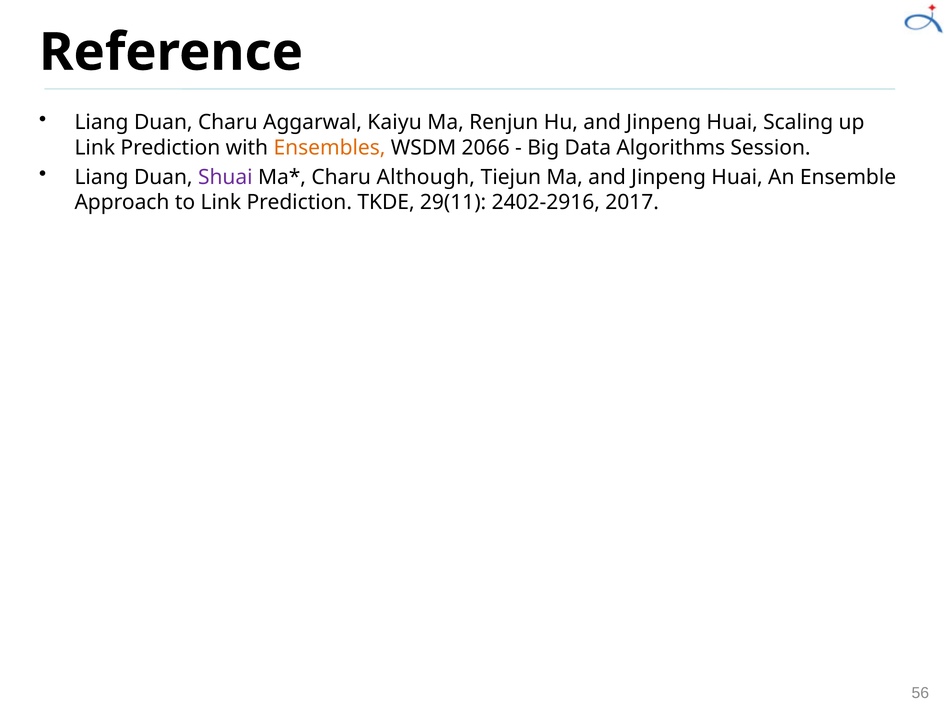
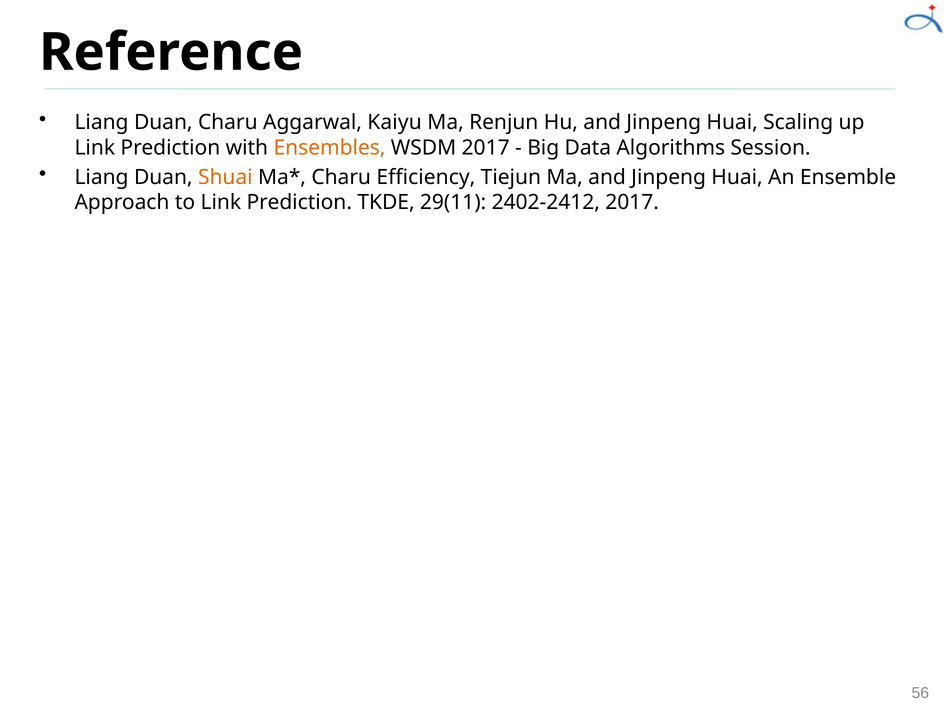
WSDM 2066: 2066 -> 2017
Shuai colour: purple -> orange
Although: Although -> Efficiency
2402-2916: 2402-2916 -> 2402-2412
